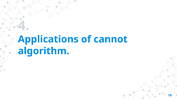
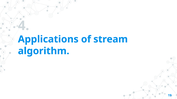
cannot: cannot -> stream
